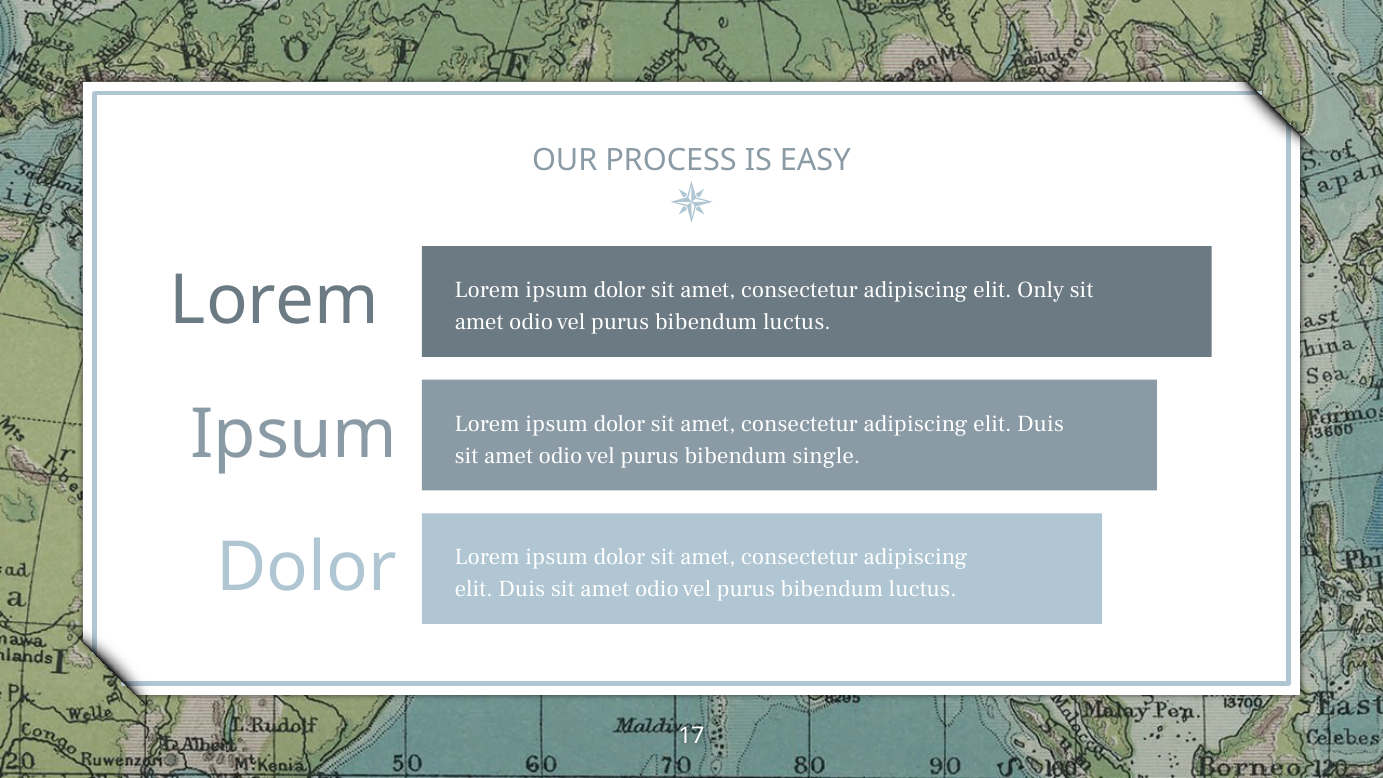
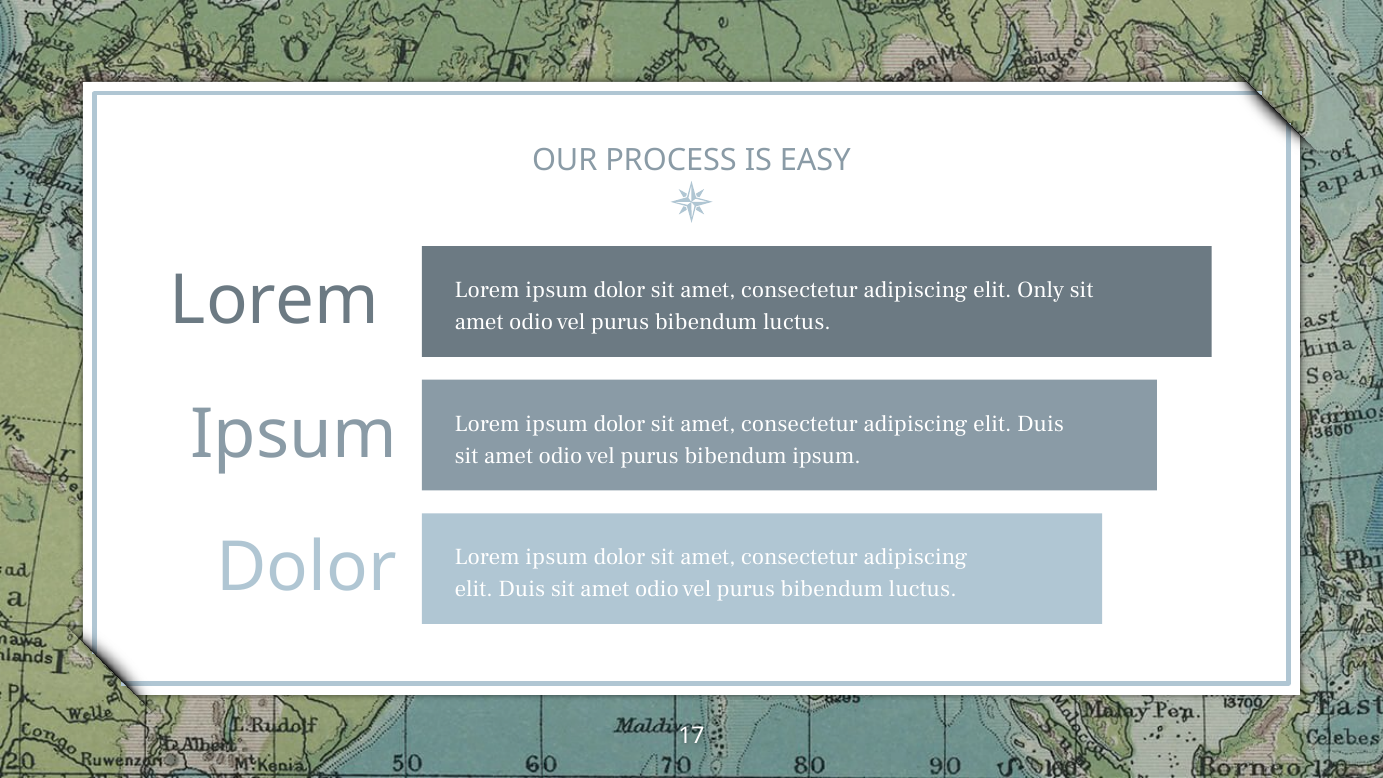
bibendum single: single -> ipsum
